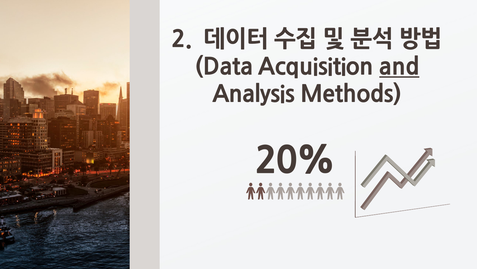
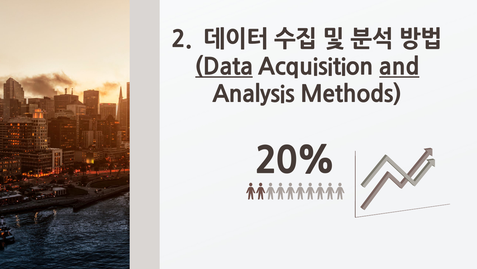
Data underline: none -> present
